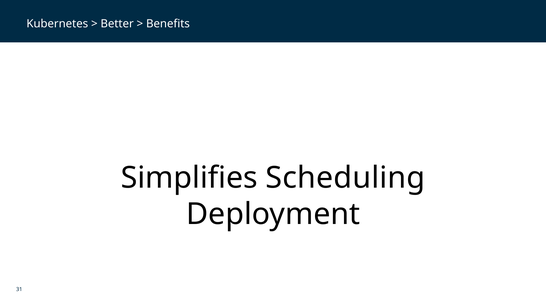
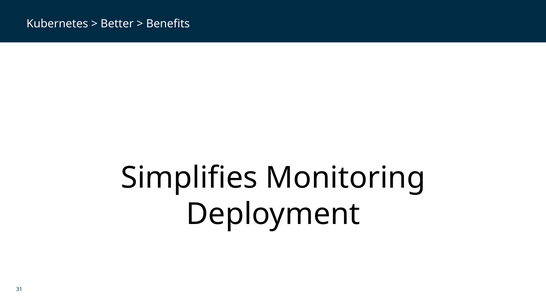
Scheduling: Scheduling -> Monitoring
